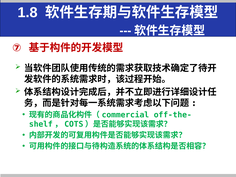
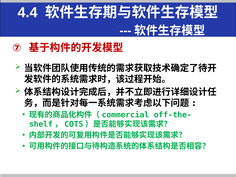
1.8: 1.8 -> 4.4
